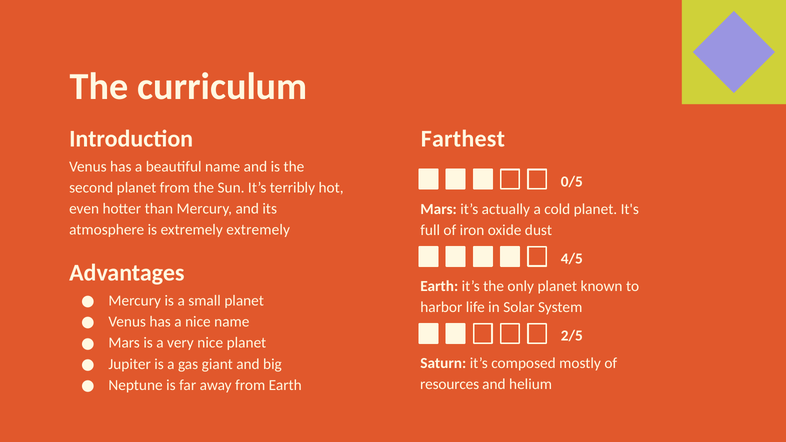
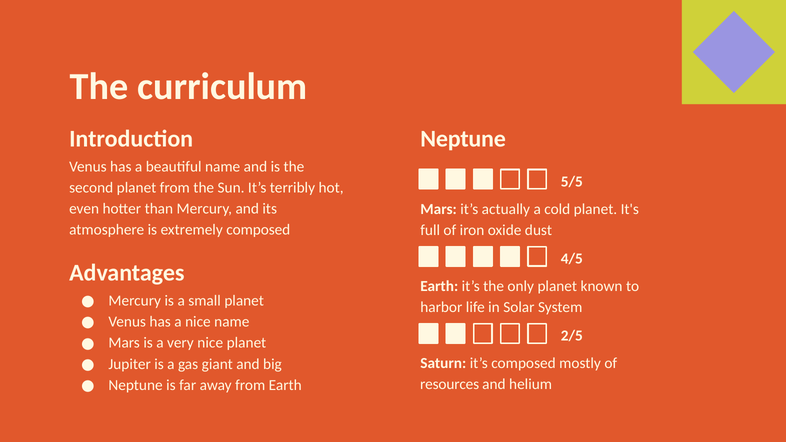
Farthest at (463, 139): Farthest -> Neptune
0/5: 0/5 -> 5/5
extremely extremely: extremely -> composed
